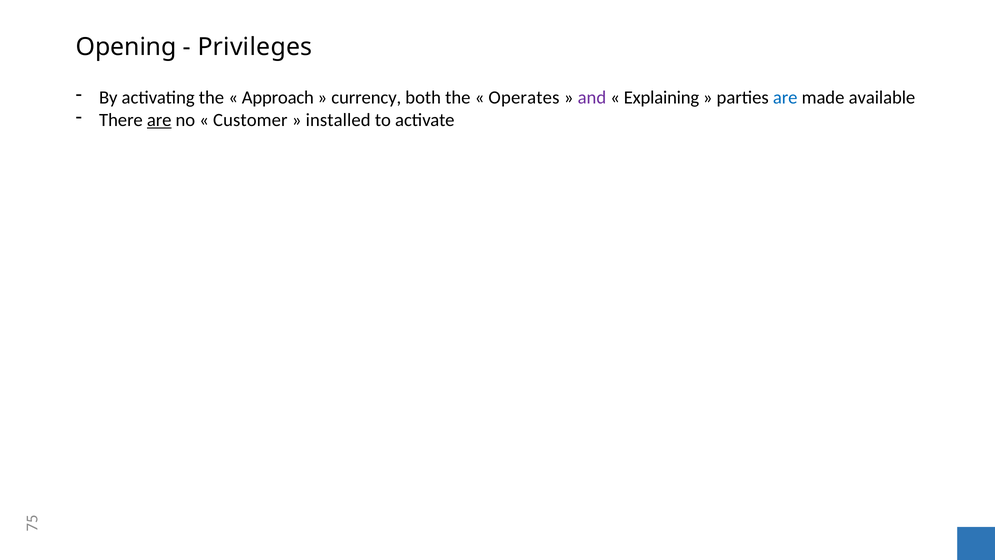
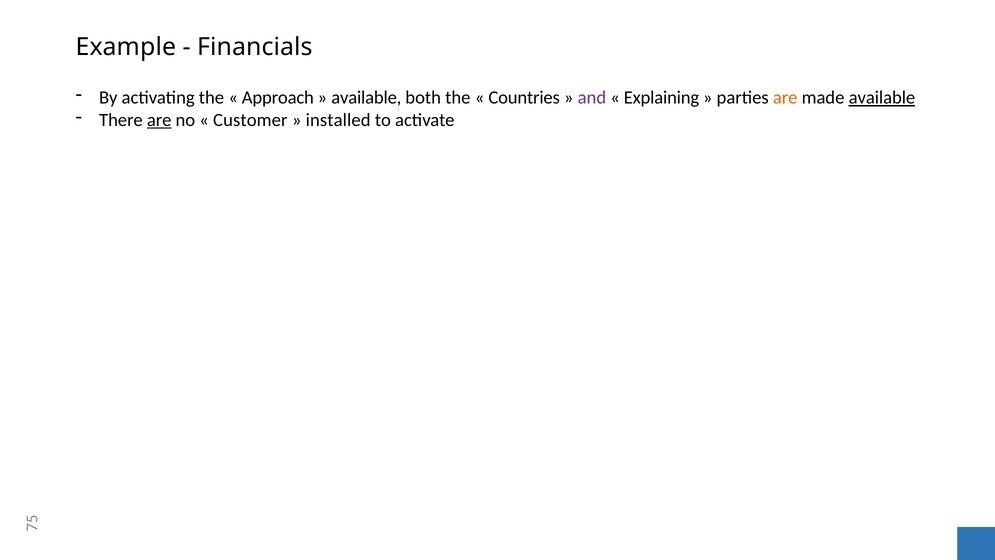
Opening: Opening -> Example
Privileges: Privileges -> Financials
currency at (366, 98): currency -> available
Operates: Operates -> Countries
are at (785, 98) colour: blue -> orange
available at (882, 98) underline: none -> present
